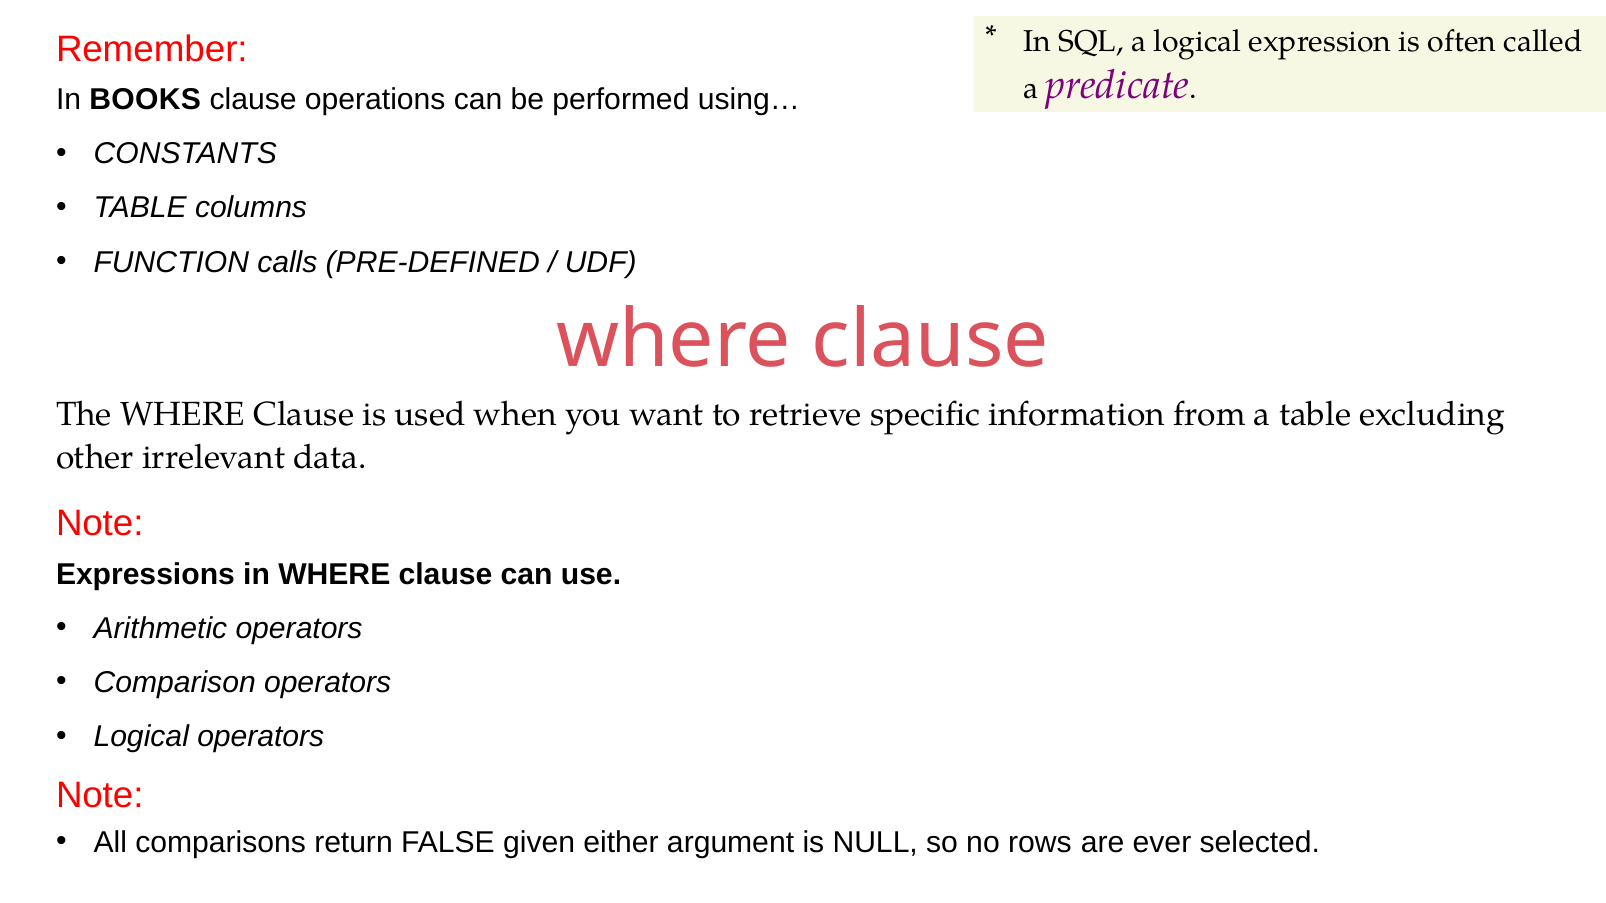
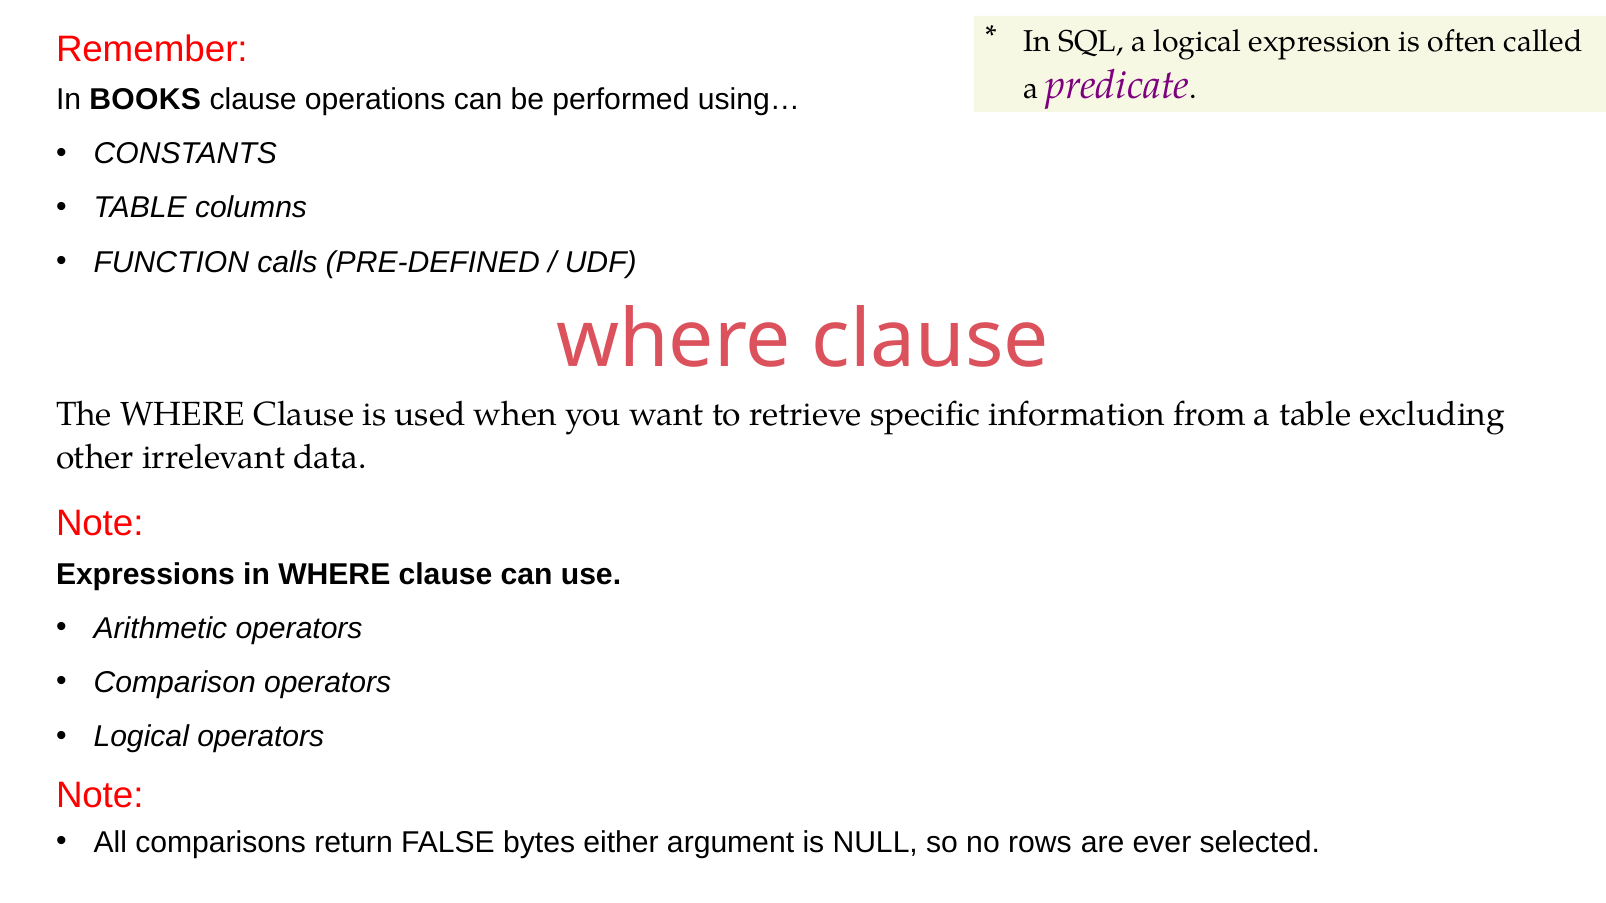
given: given -> bytes
